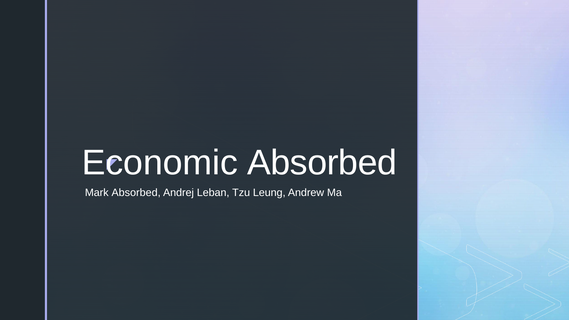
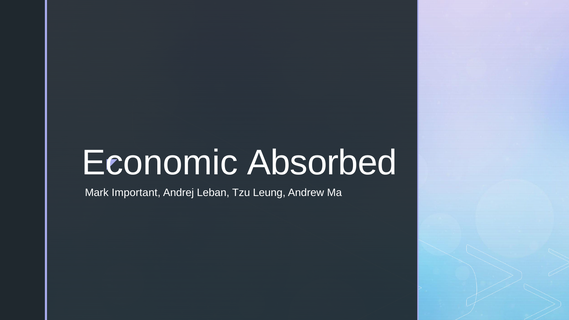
Mark Absorbed: Absorbed -> Important
